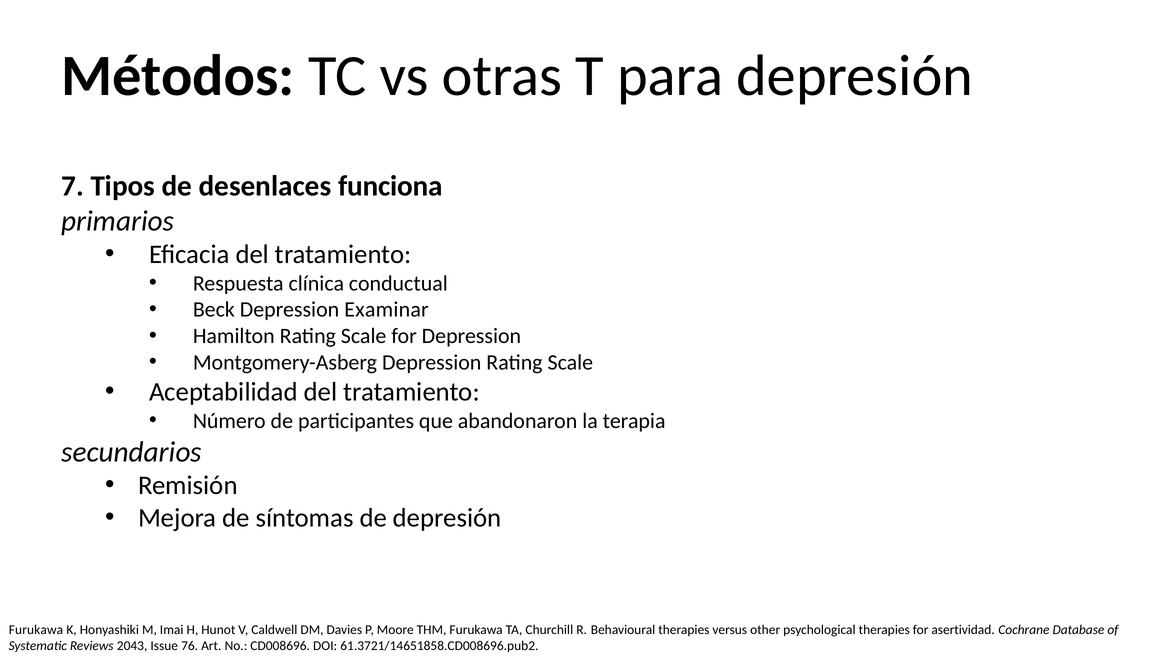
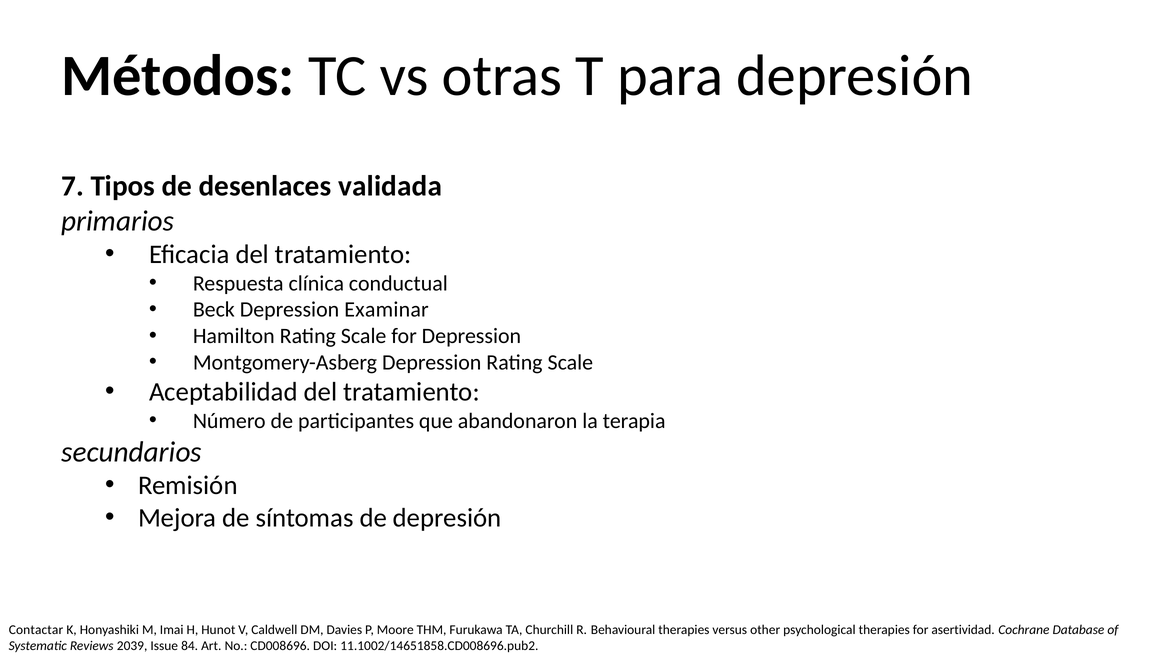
funciona: funciona -> validada
Furukawa at (36, 630): Furukawa -> Contactar
2043: 2043 -> 2039
76: 76 -> 84
61.3721/14651858.CD008696.pub2: 61.3721/14651858.CD008696.pub2 -> 11.1002/14651858.CD008696.pub2
